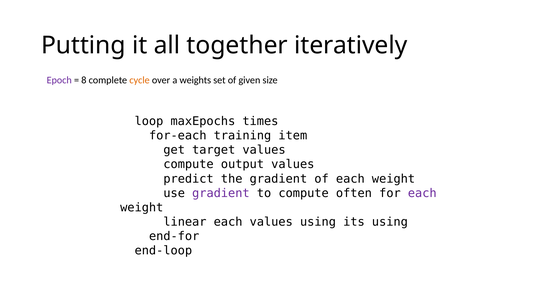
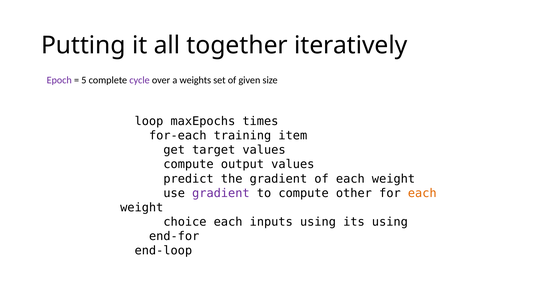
8: 8 -> 5
cycle colour: orange -> purple
often: often -> other
each at (422, 193) colour: purple -> orange
linear: linear -> choice
each values: values -> inputs
